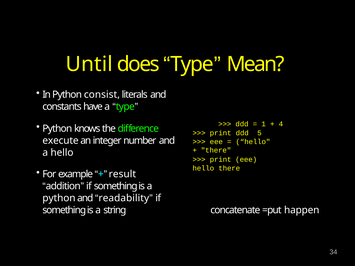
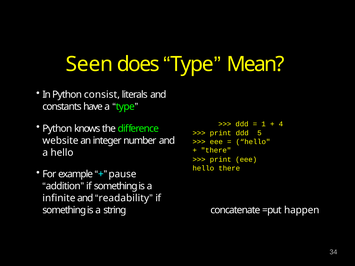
Until: Until -> Seen
execute: execute -> website
result: result -> pause
python at (59, 198): python -> infinite
